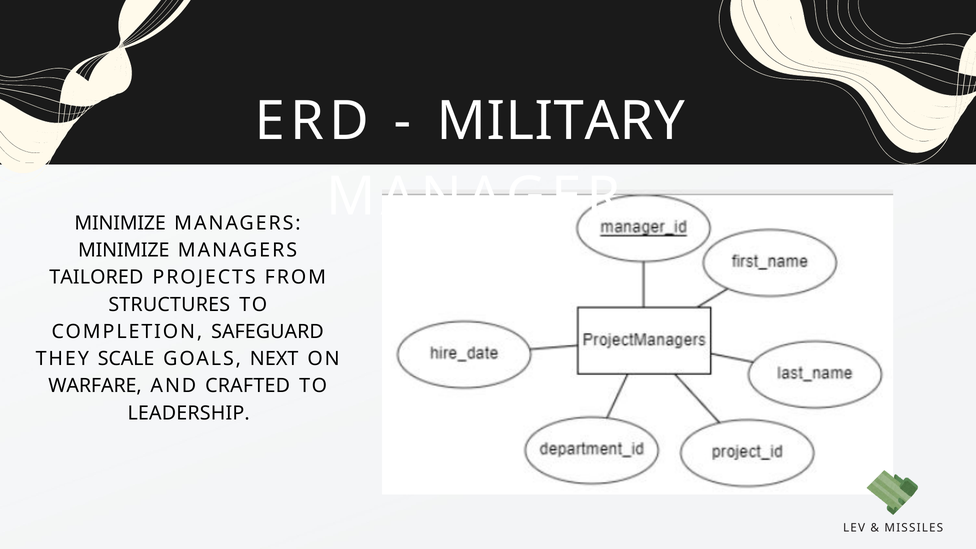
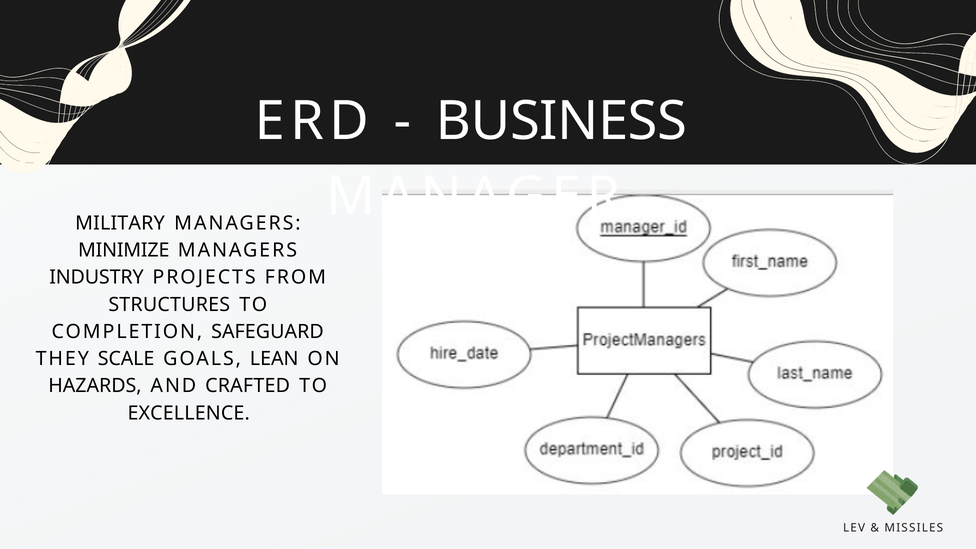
MILITARY: MILITARY -> BUSINESS
MINIMIZE at (120, 223): MINIMIZE -> MILITARY
TAILORED: TAILORED -> INDUSTRY
NEXT: NEXT -> LEAN
WARFARE: WARFARE -> HAZARDS
LEADERSHIP: LEADERSHIP -> EXCELLENCE
